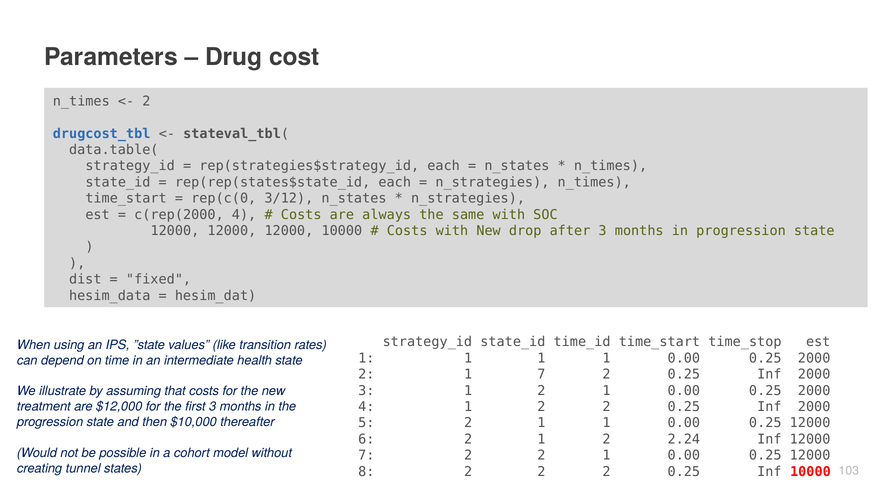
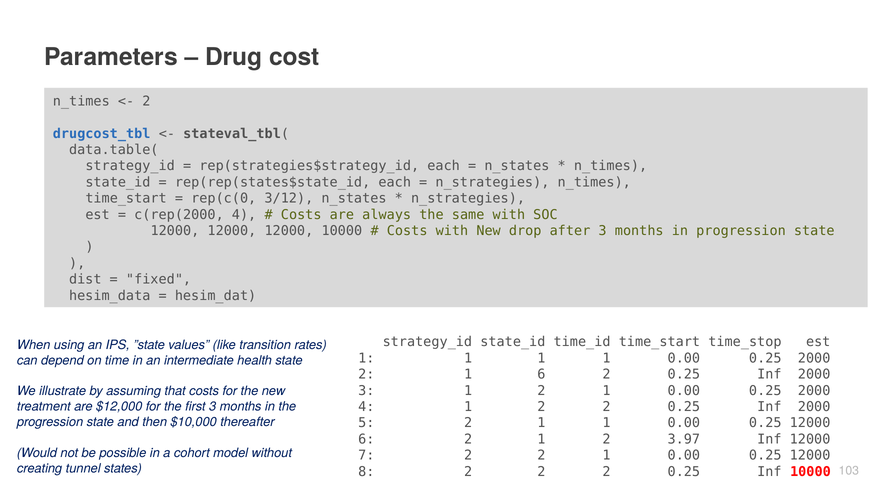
1 7: 7 -> 6
2.24: 2.24 -> 3.97
